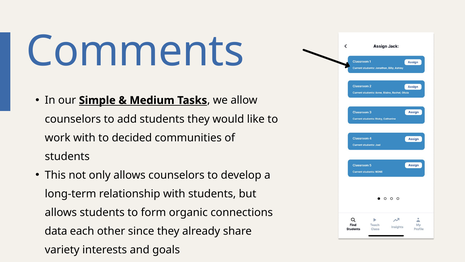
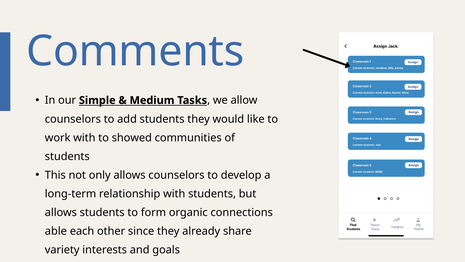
decided: decided -> showed
data: data -> able
